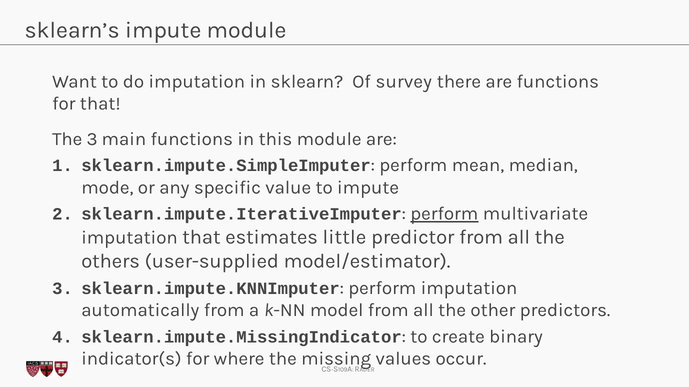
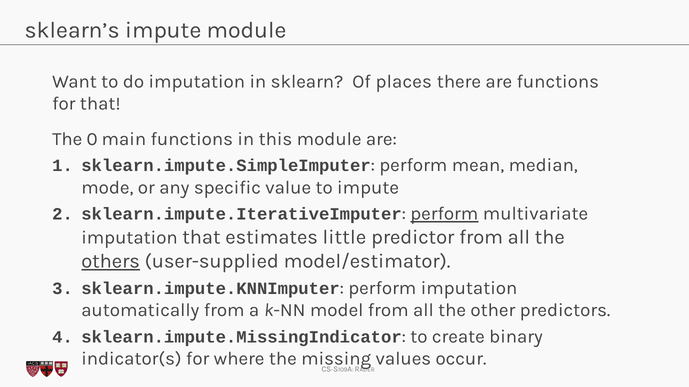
survey: survey -> places
The 3: 3 -> 0
others underline: none -> present
